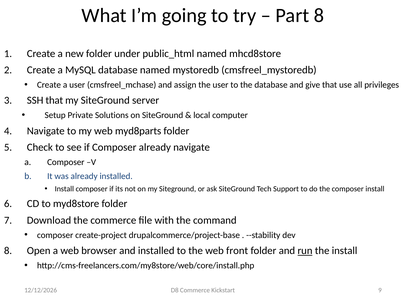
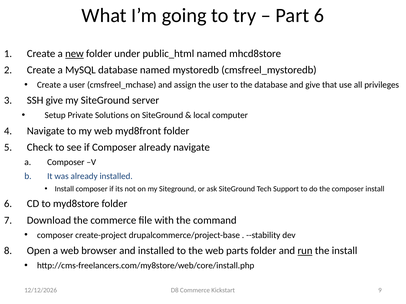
Part 8: 8 -> 6
new underline: none -> present
SSH that: that -> give
myd8parts: myd8parts -> myd8front
front: front -> parts
